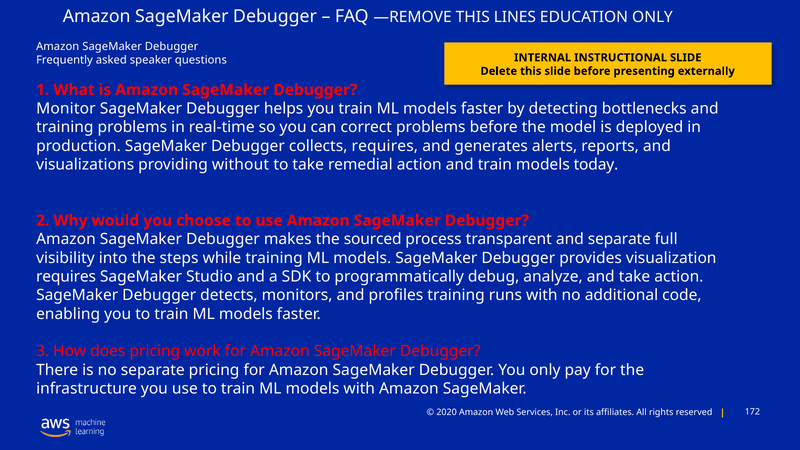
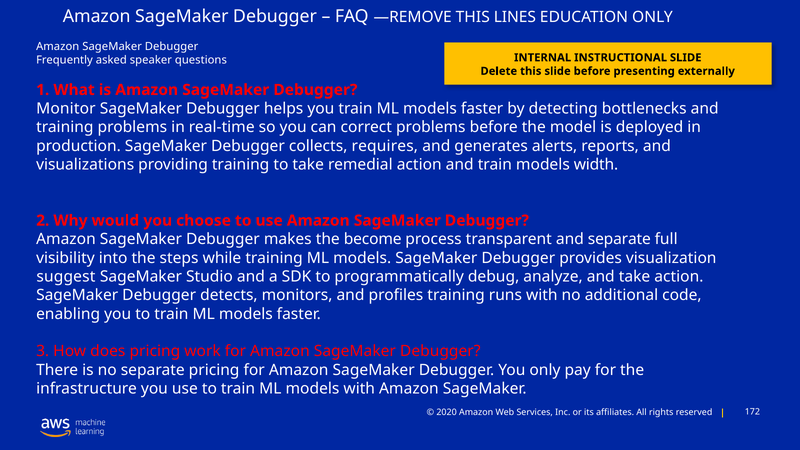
providing without: without -> training
today: today -> width
sourced: sourced -> become
requires at (66, 277): requires -> suggest
